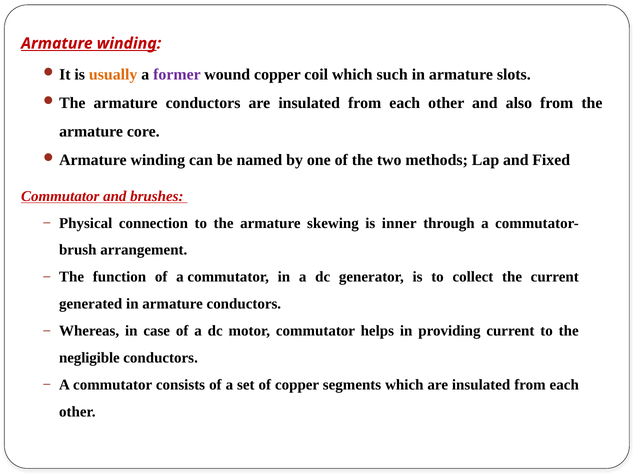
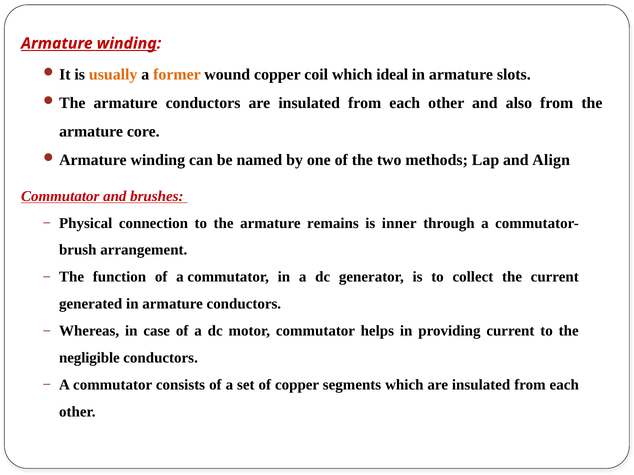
former colour: purple -> orange
such: such -> ideal
Fixed: Fixed -> Align
skewing: skewing -> remains
